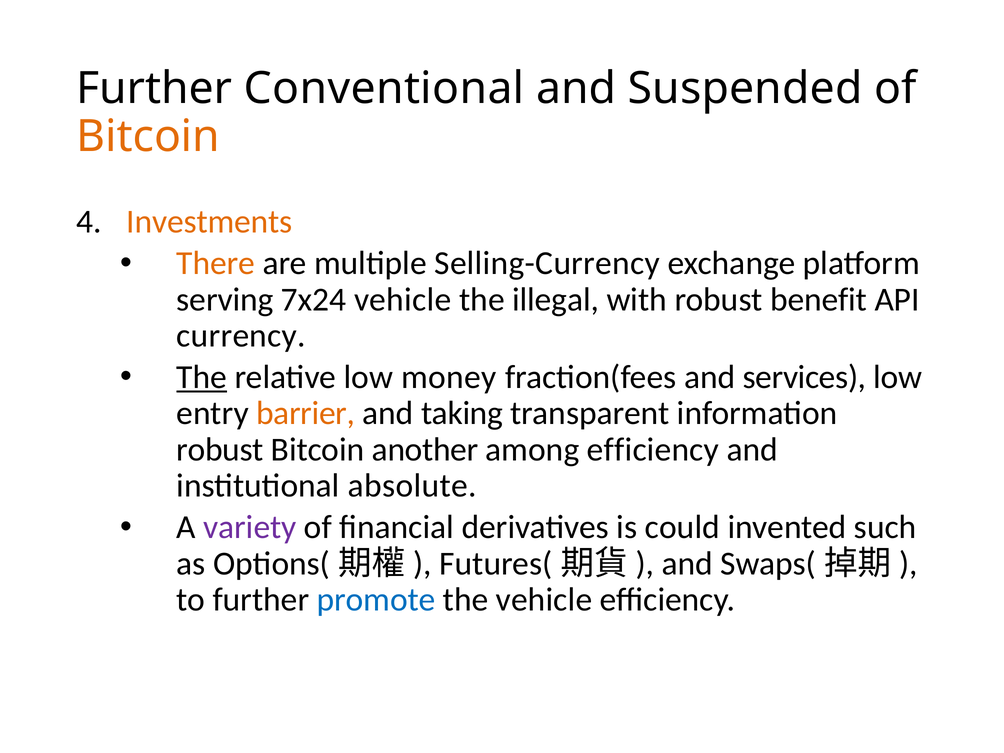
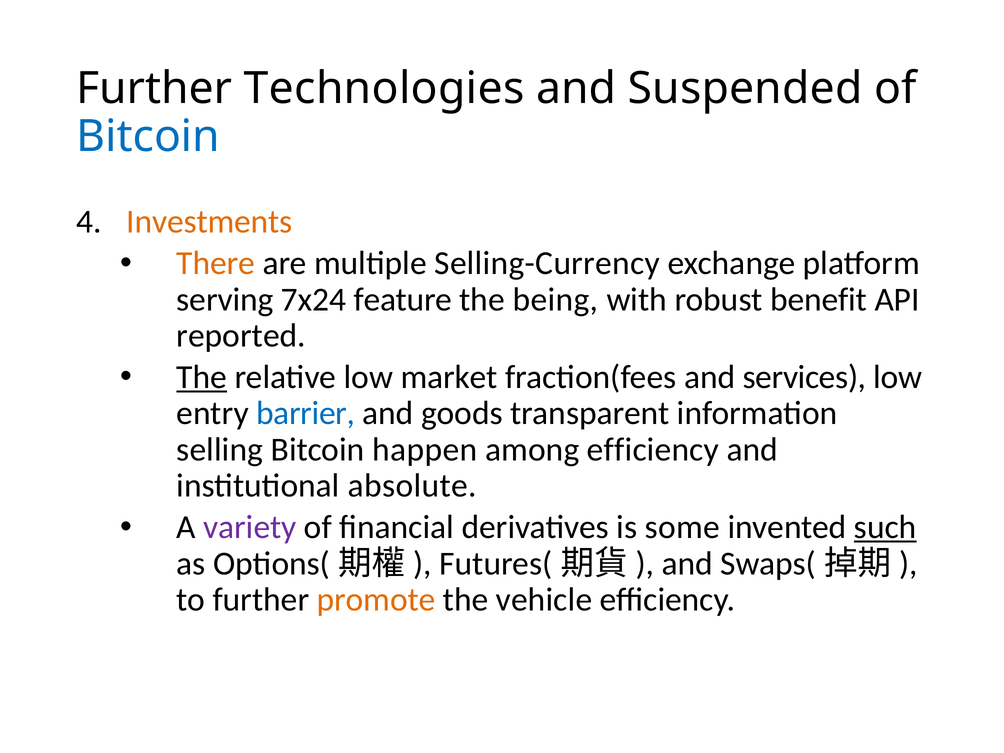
Conventional: Conventional -> Technologies
Bitcoin at (148, 137) colour: orange -> blue
7x24 vehicle: vehicle -> feature
illegal: illegal -> being
currency: currency -> reported
money: money -> market
barrier colour: orange -> blue
taking: taking -> goods
robust at (220, 450): robust -> selling
another: another -> happen
could: could -> some
such underline: none -> present
promote colour: blue -> orange
